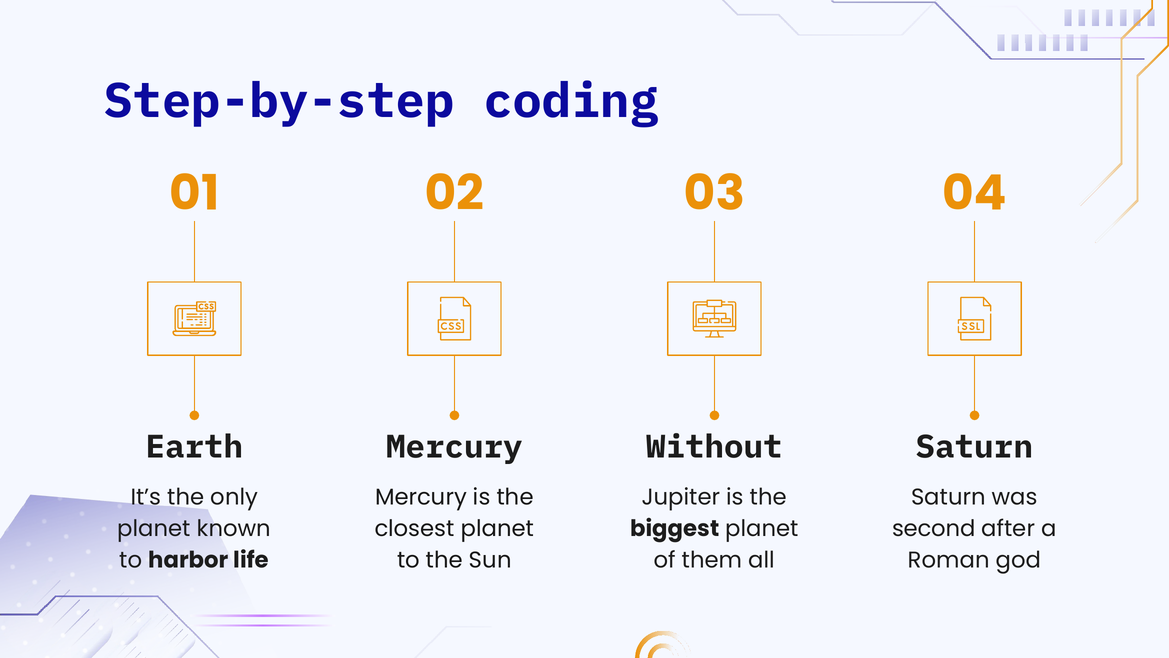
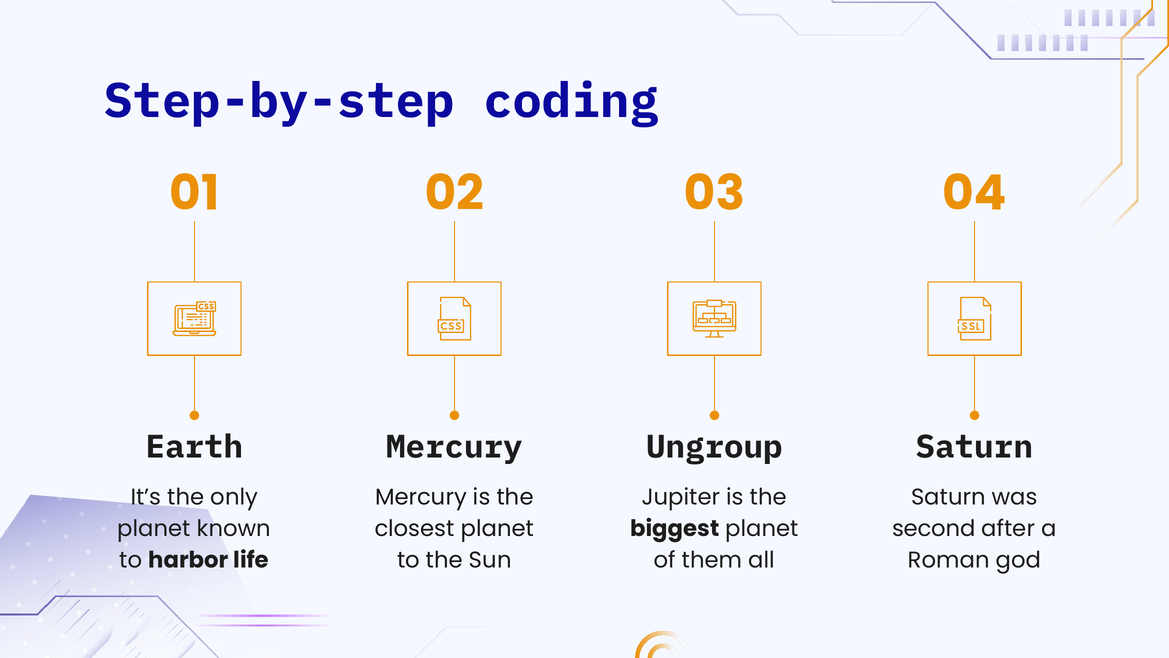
Without: Without -> Ungroup
